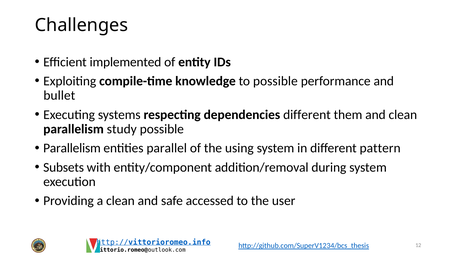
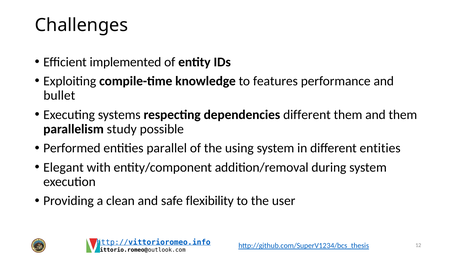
to possible: possible -> features
and clean: clean -> them
Parallelism at (72, 148): Parallelism -> Performed
different pattern: pattern -> entities
Subsets: Subsets -> Elegant
accessed: accessed -> flexibility
